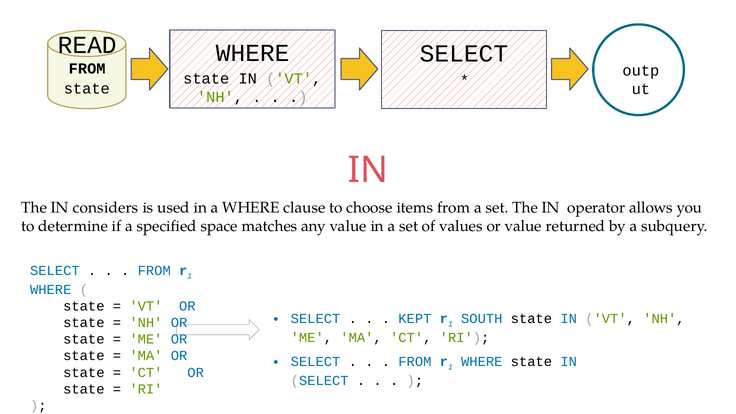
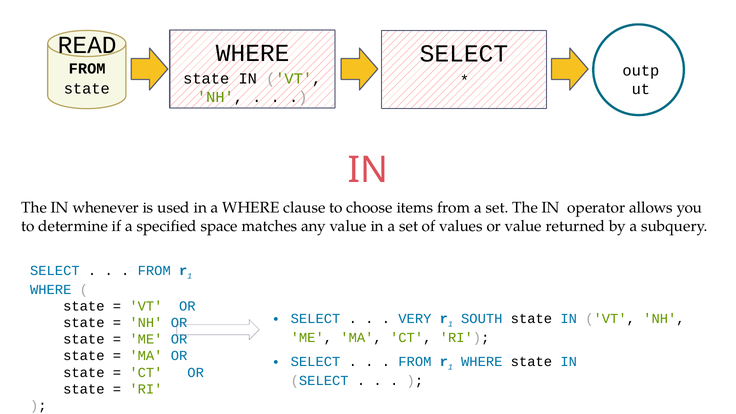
considers: considers -> whenever
KEPT: KEPT -> VERY
